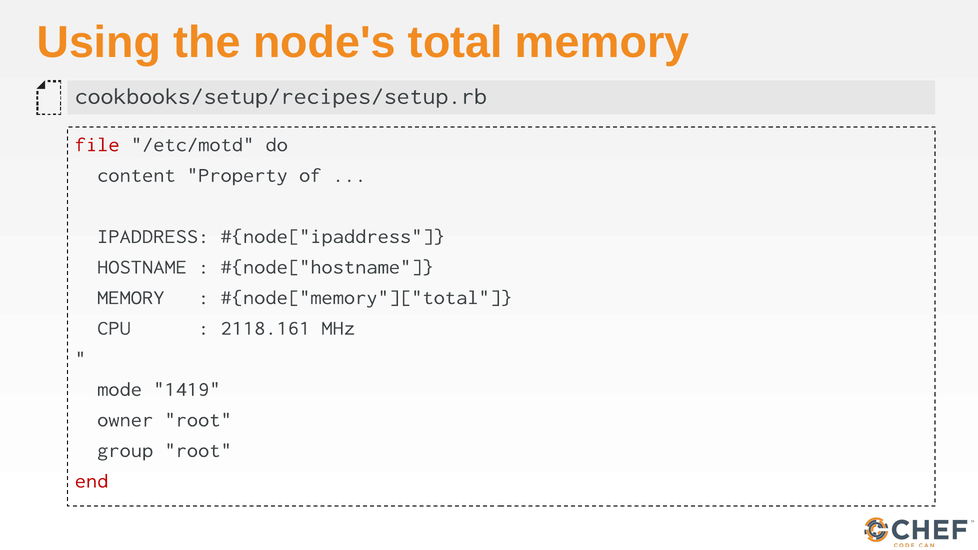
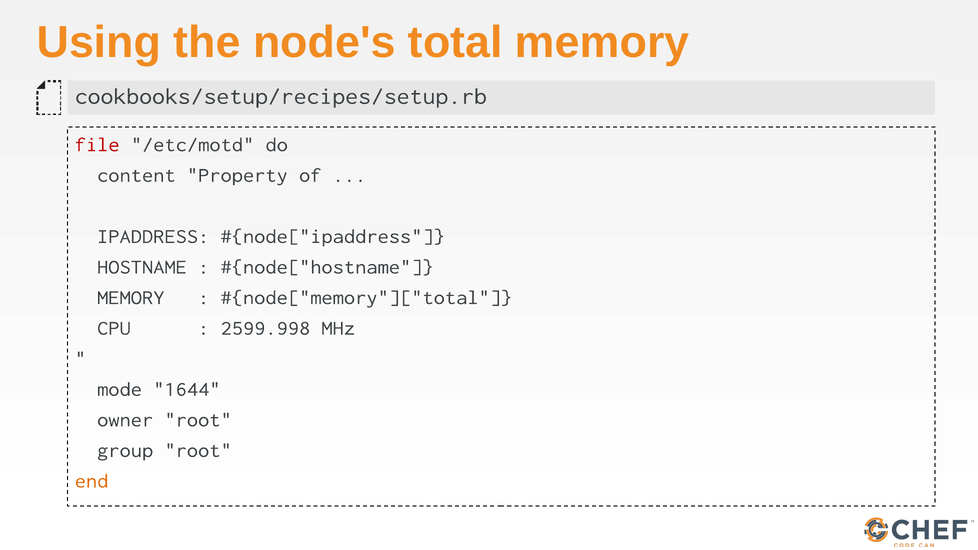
2118.161: 2118.161 -> 2599.998
1419: 1419 -> 1644
end colour: red -> orange
